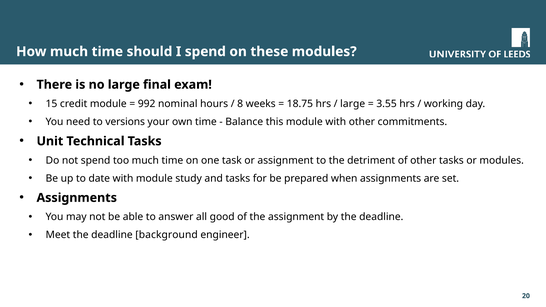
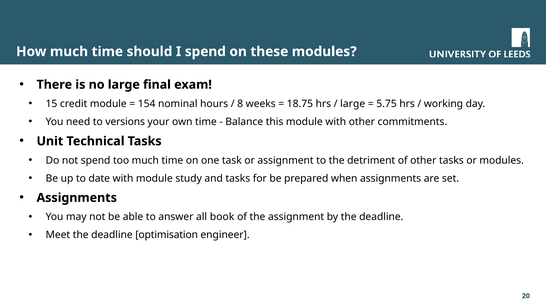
992: 992 -> 154
3.55: 3.55 -> 5.75
good: good -> book
background: background -> optimisation
